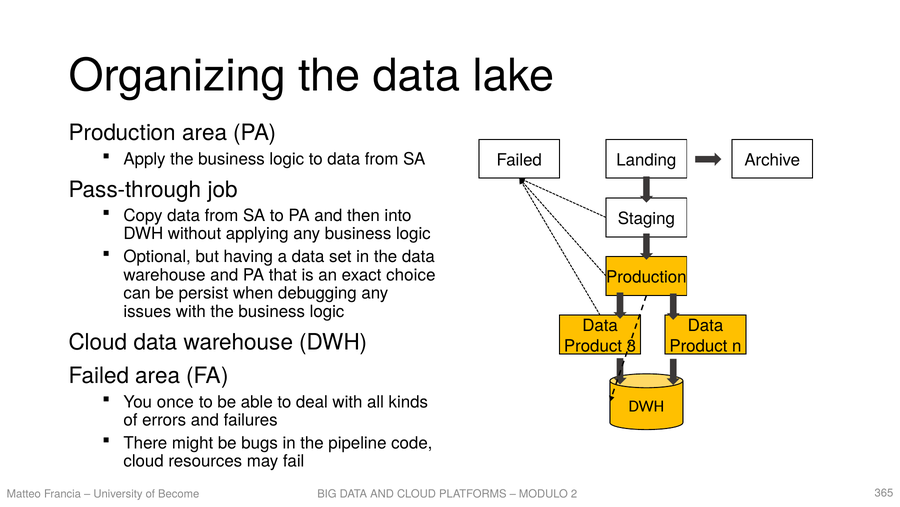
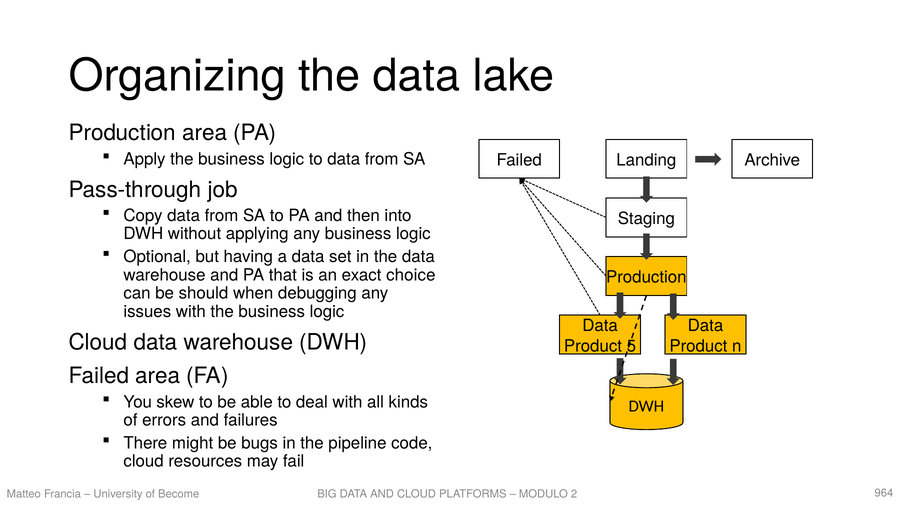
persist: persist -> should
3: 3 -> 5
once: once -> skew
365: 365 -> 964
